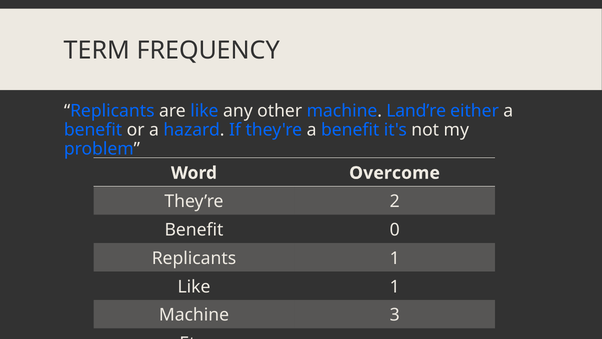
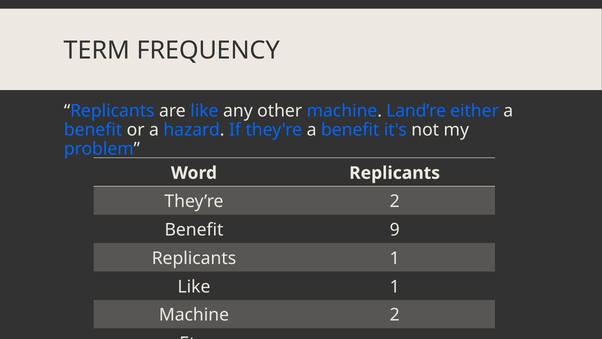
Word Overcome: Overcome -> Replicants
0: 0 -> 9
Machine 3: 3 -> 2
